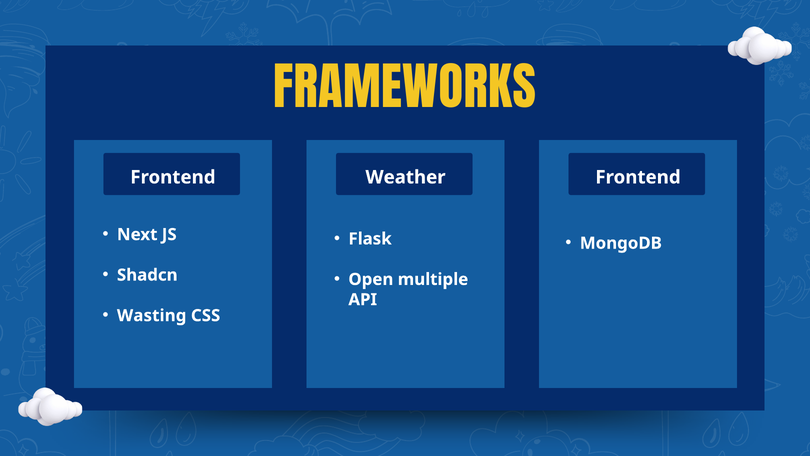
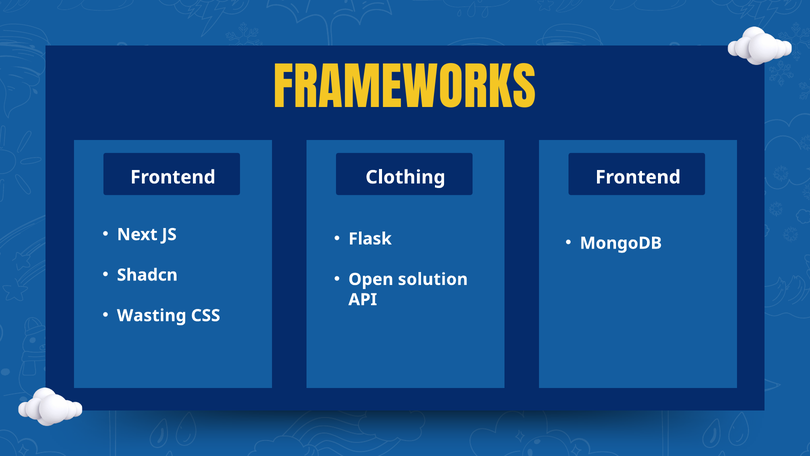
Weather: Weather -> Clothing
multiple: multiple -> solution
